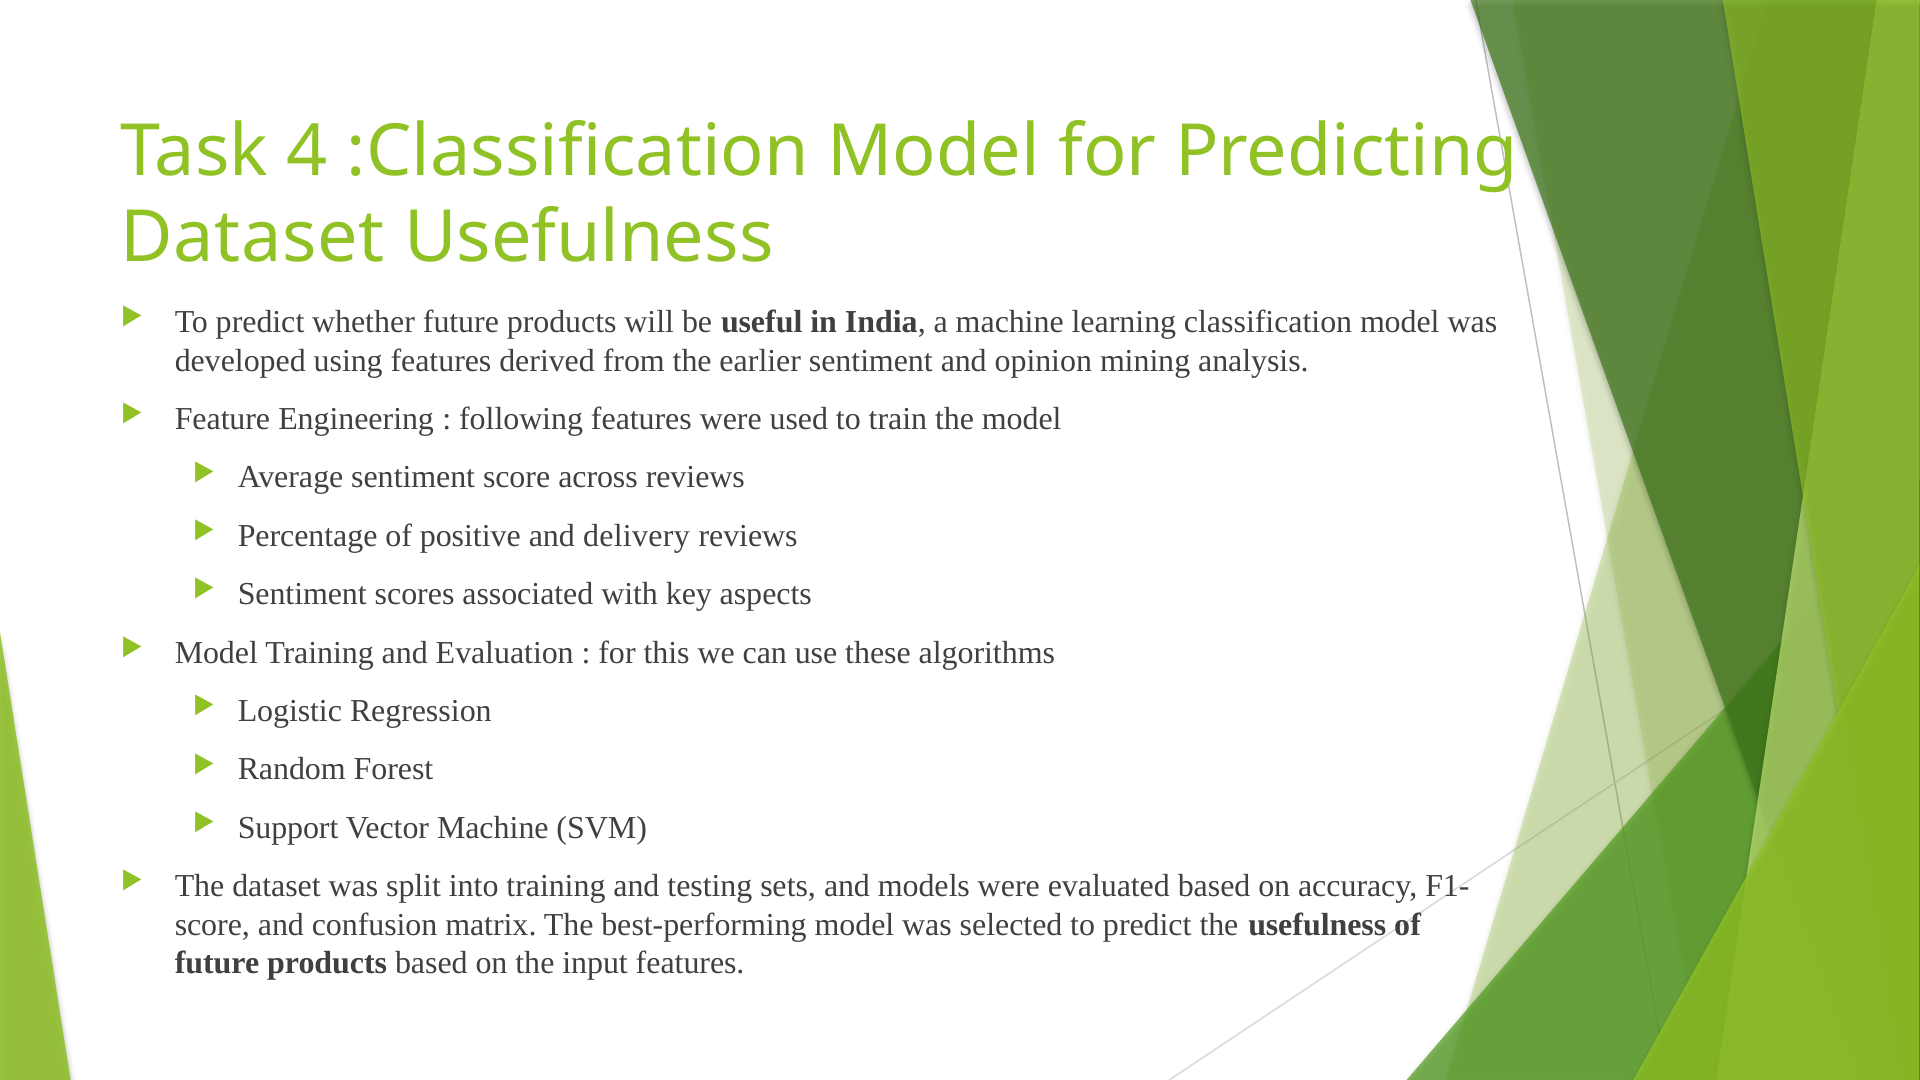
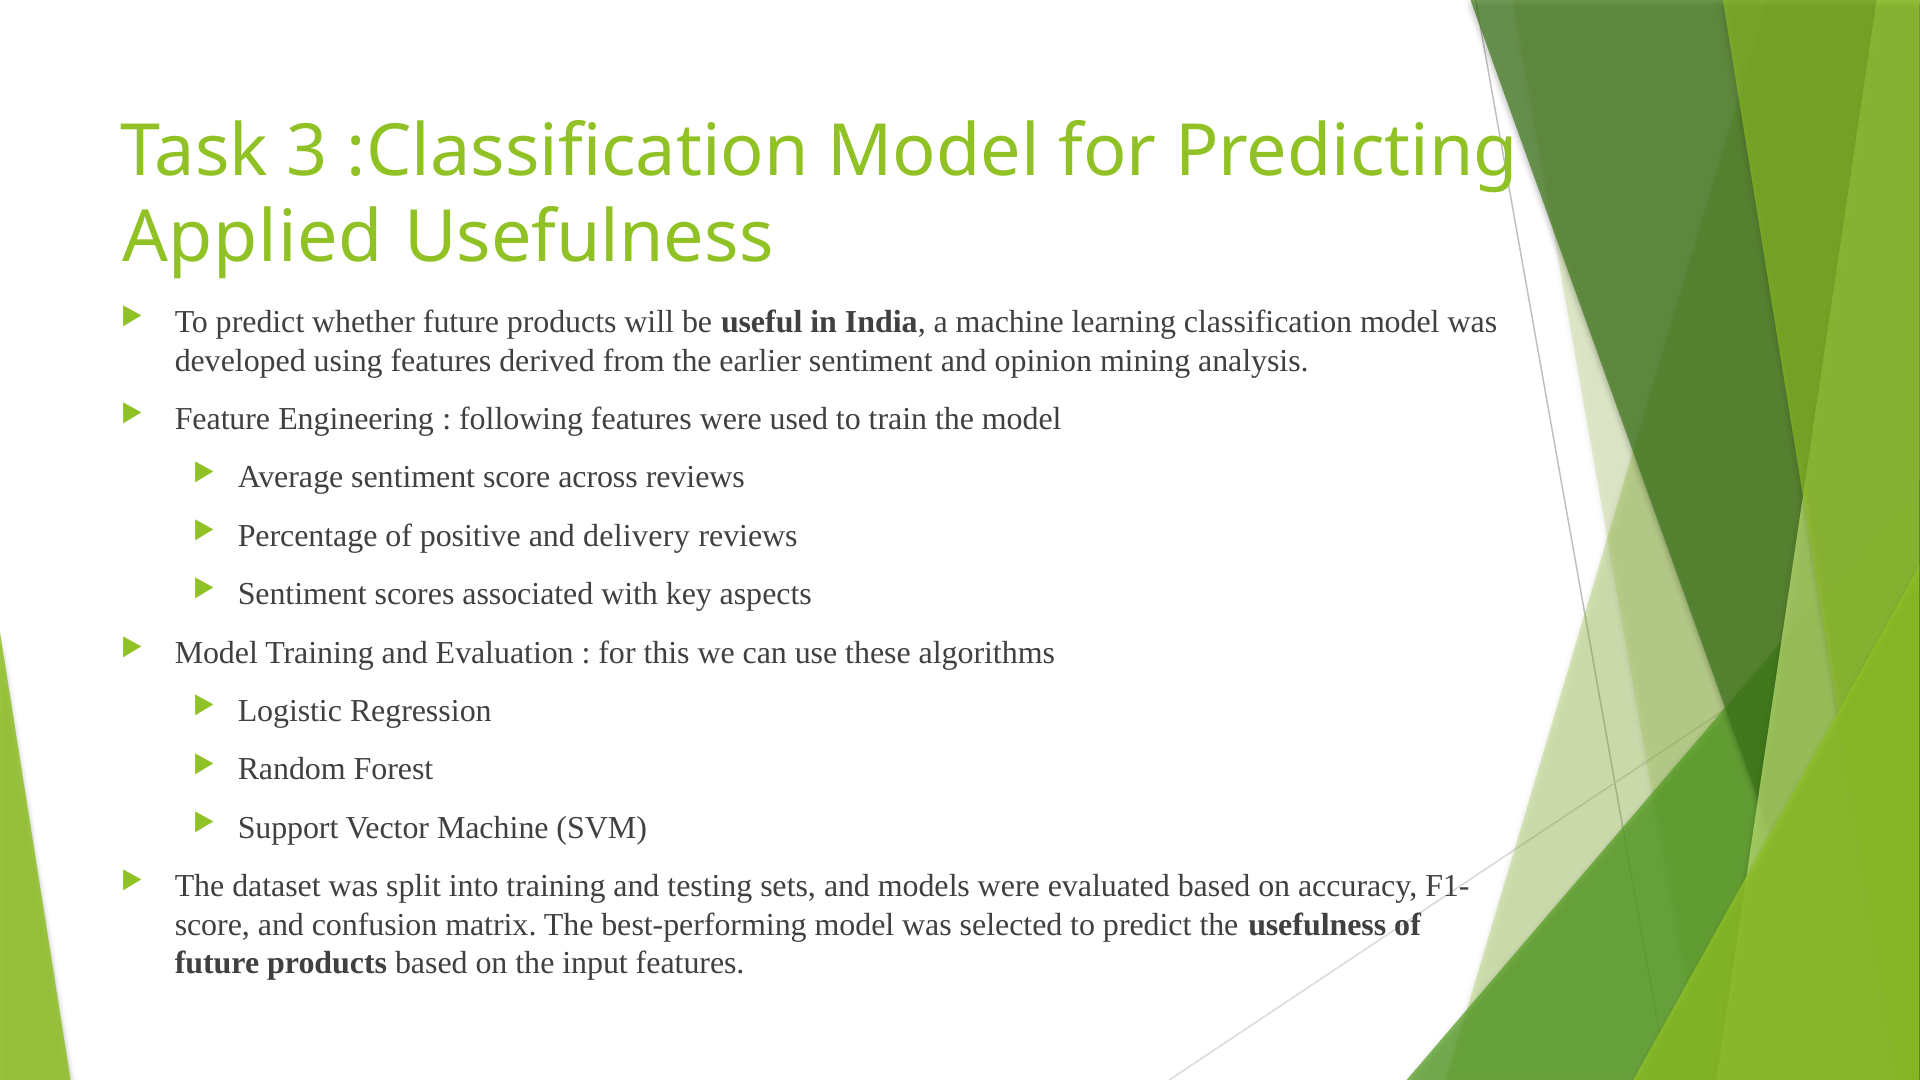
4: 4 -> 3
Dataset at (253, 238): Dataset -> Applied
